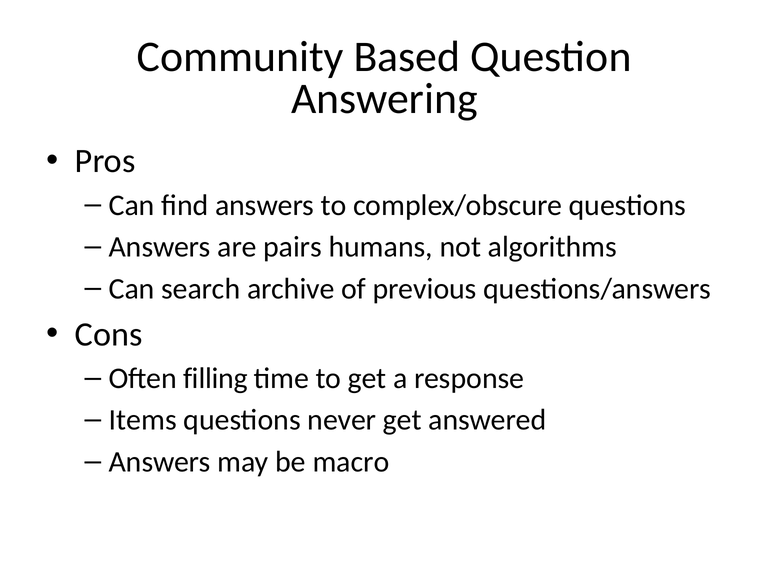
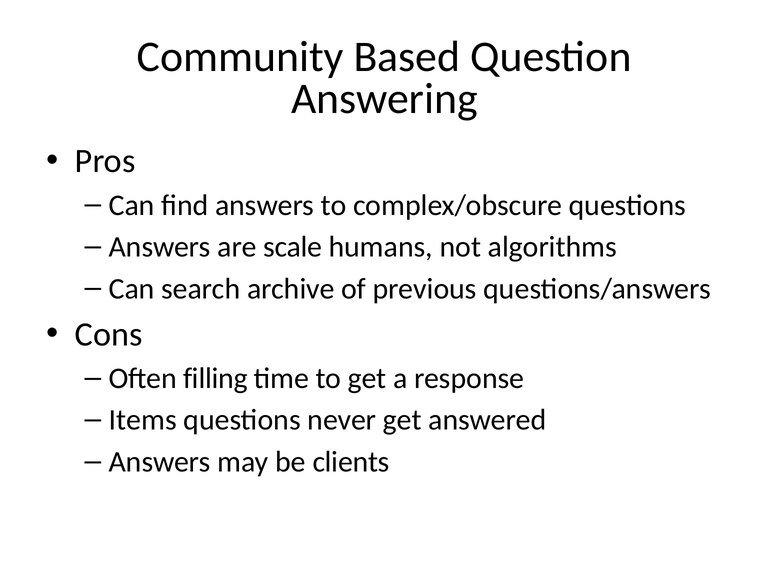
pairs: pairs -> scale
macro: macro -> clients
